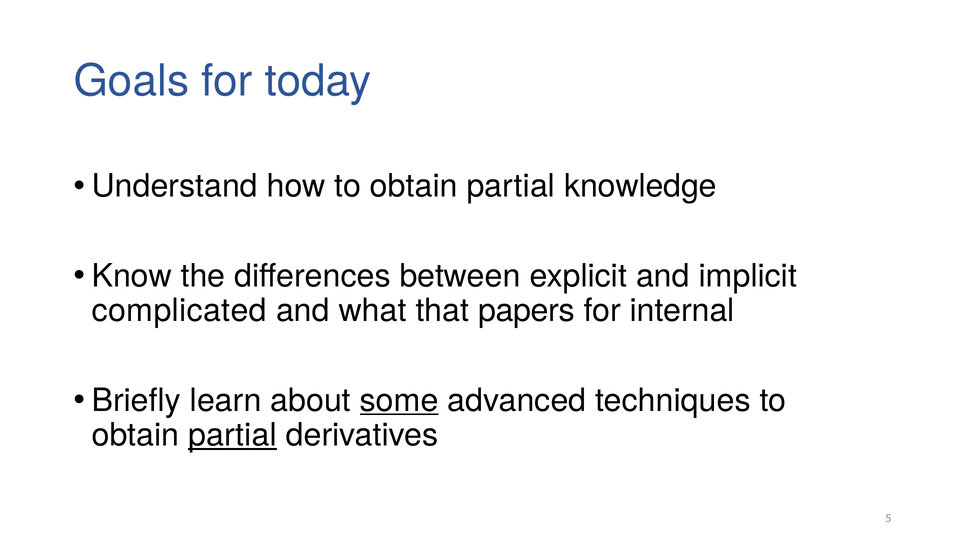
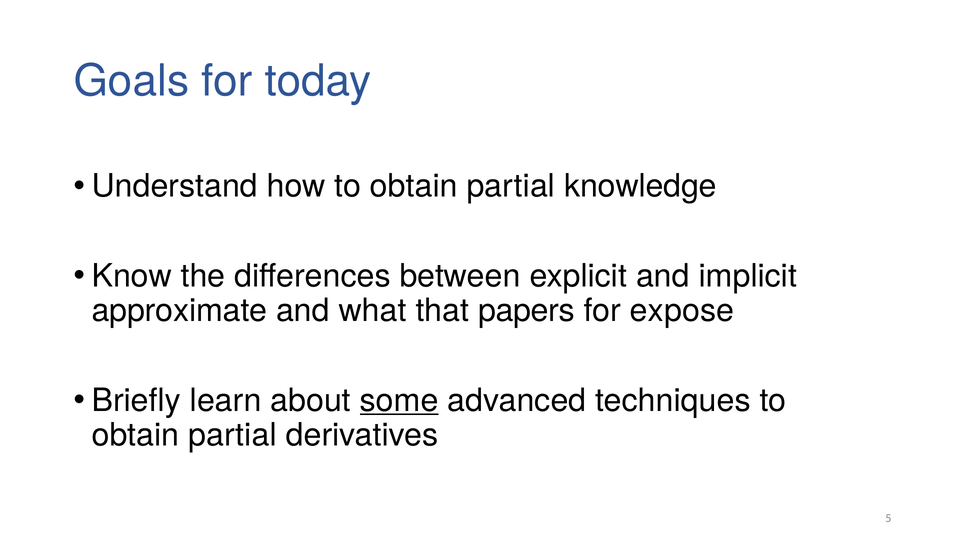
complicated: complicated -> approximate
internal: internal -> expose
partial at (232, 435) underline: present -> none
